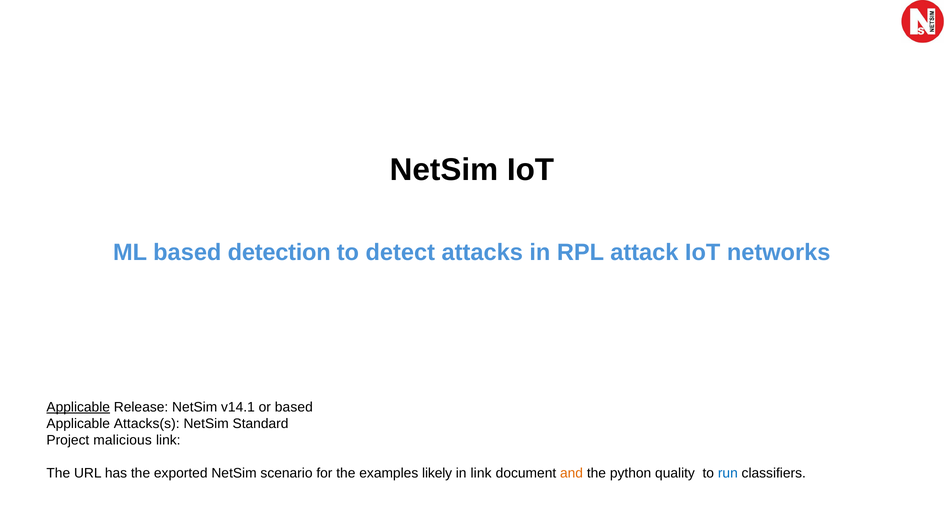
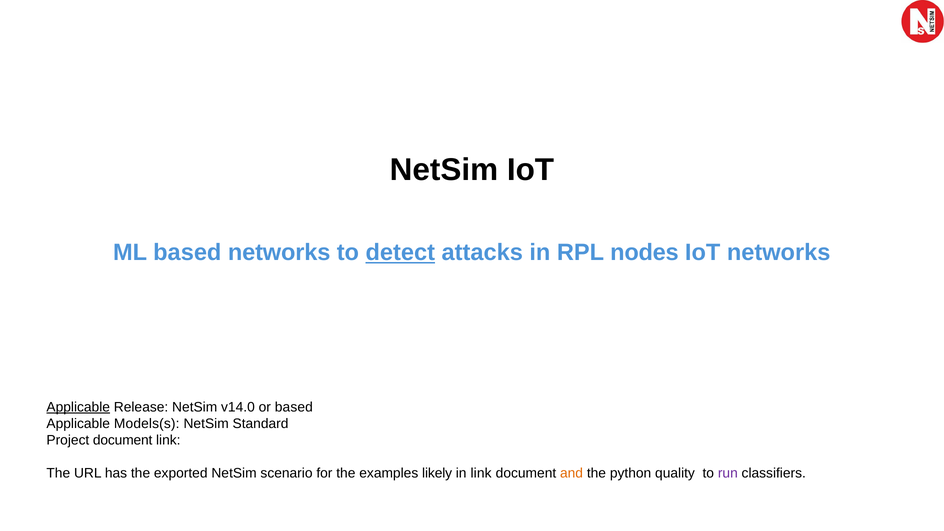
based detection: detection -> networks
detect underline: none -> present
attack: attack -> nodes
v14.1: v14.1 -> v14.0
Attacks(s: Attacks(s -> Models(s
Project malicious: malicious -> document
run colour: blue -> purple
